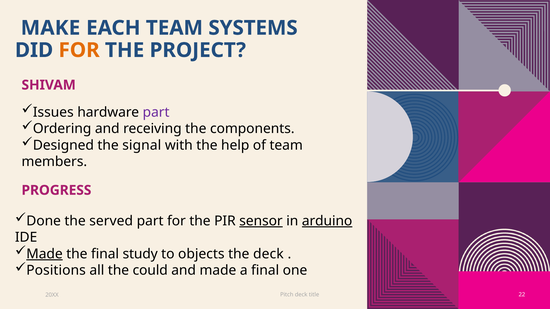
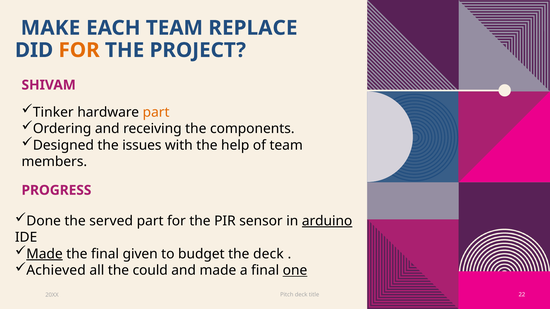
SYSTEMS: SYSTEMS -> REPLACE
Issues: Issues -> Tinker
part at (156, 112) colour: purple -> orange
signal: signal -> issues
sensor underline: present -> none
study: study -> given
objects: objects -> budget
Positions: Positions -> Achieved
one underline: none -> present
